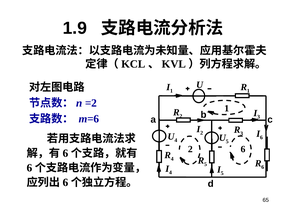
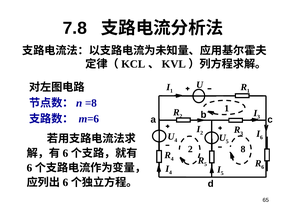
1.9: 1.9 -> 7.8
=2: =2 -> =8
2 6: 6 -> 8
